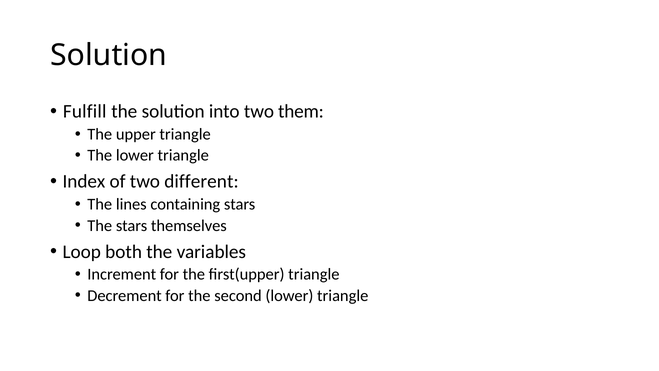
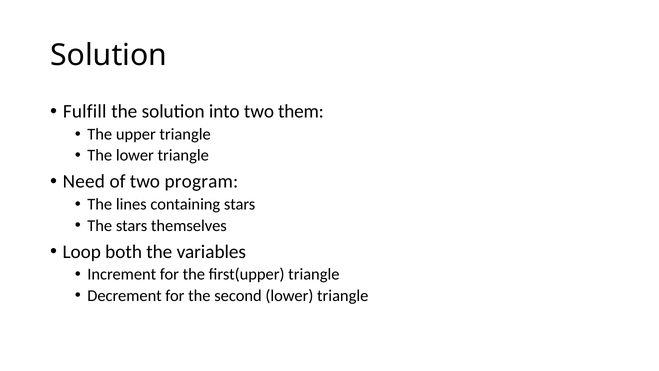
Index: Index -> Need
different: different -> program
